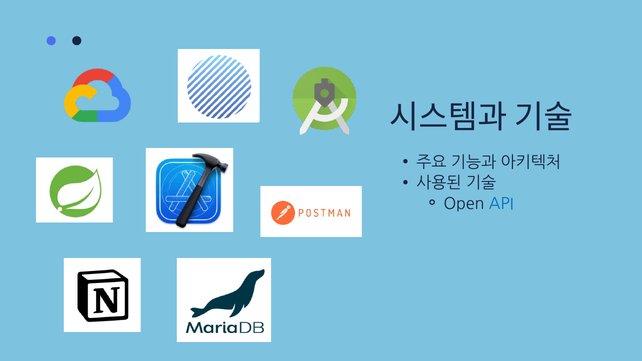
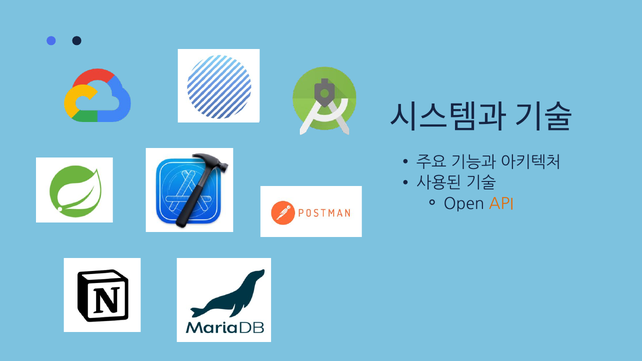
API colour: blue -> orange
